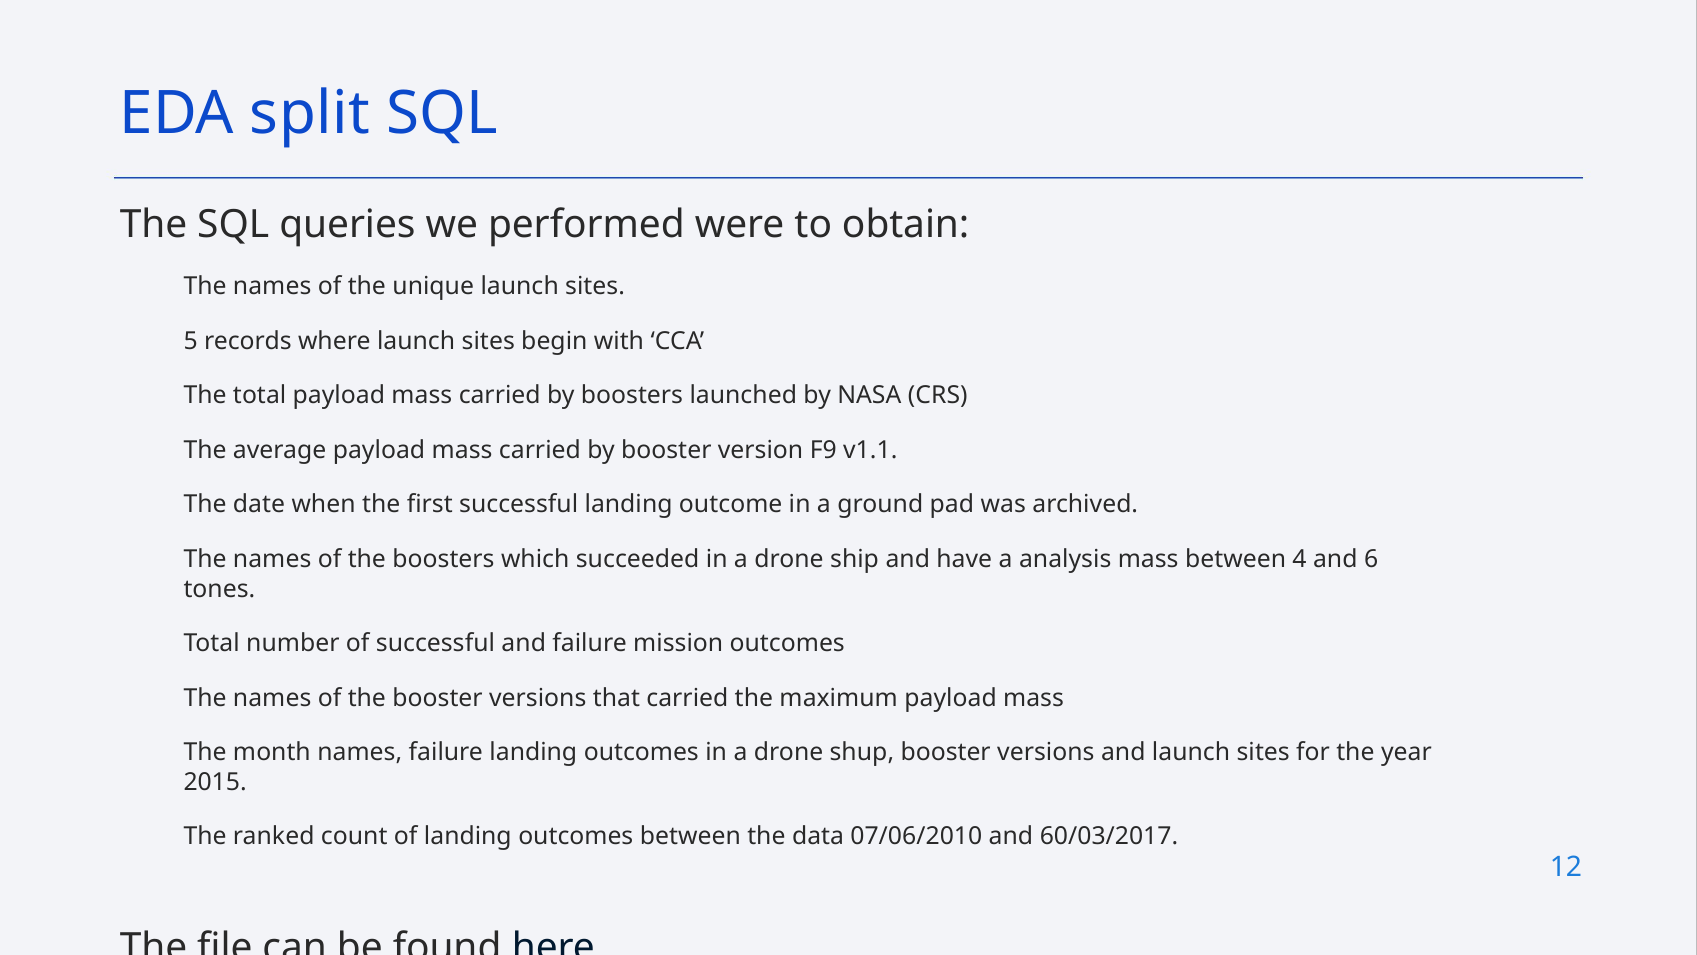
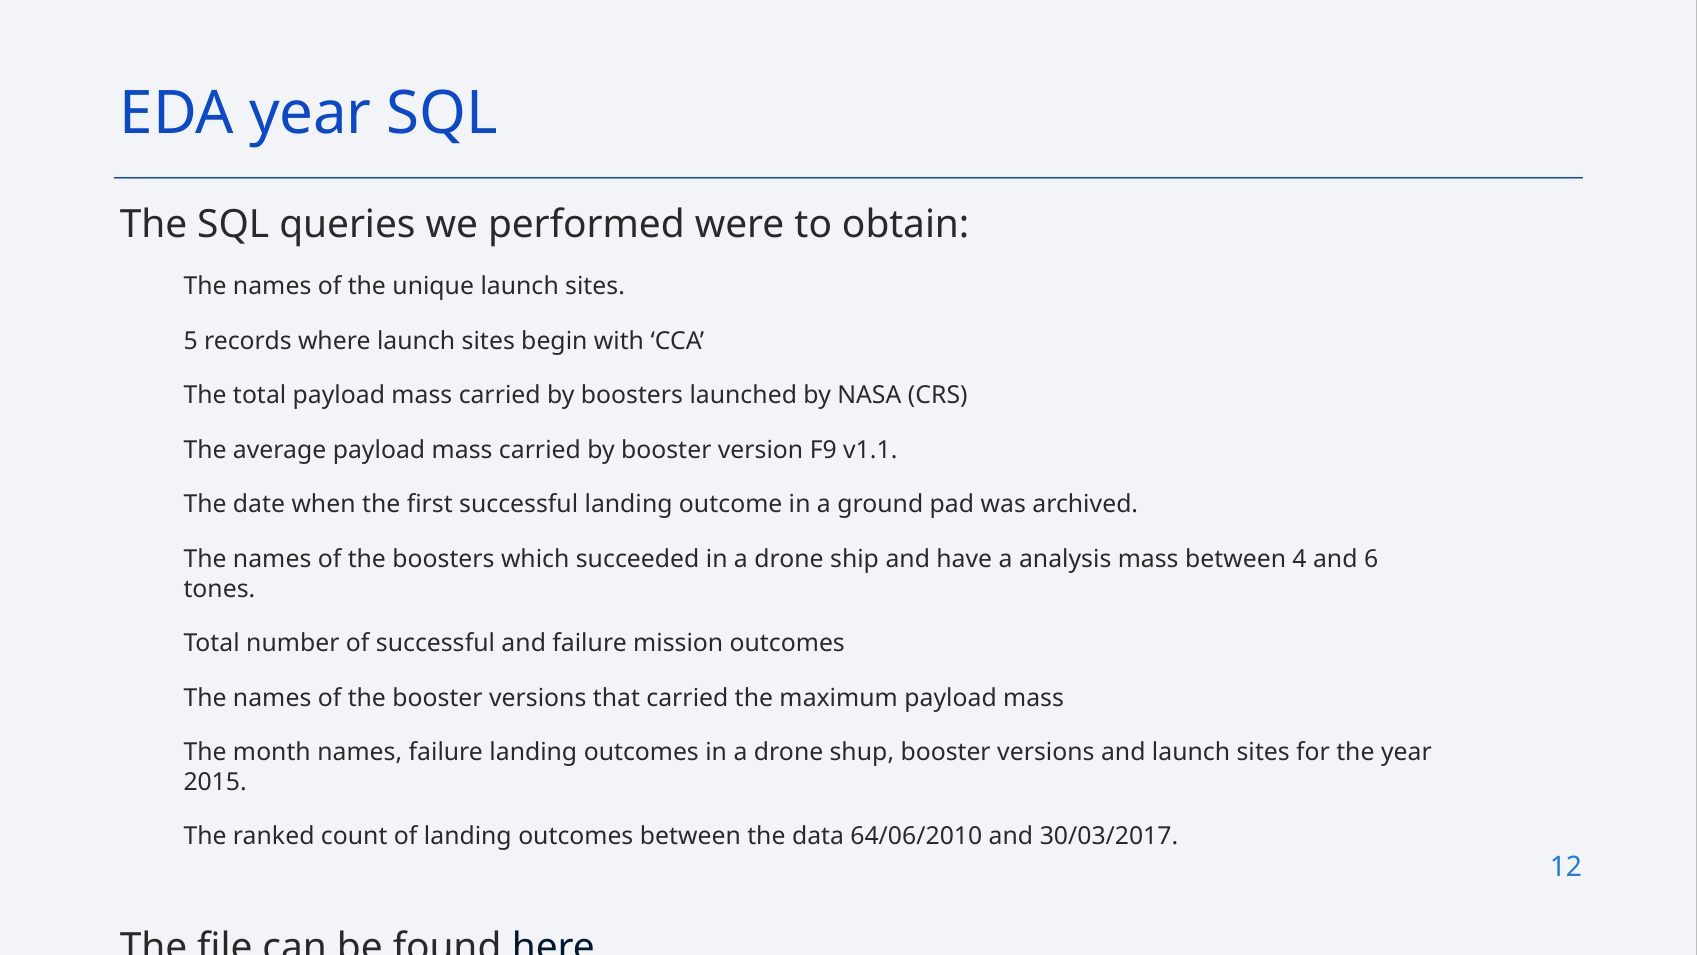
EDA split: split -> year
07/06/2010: 07/06/2010 -> 64/06/2010
60/03/2017: 60/03/2017 -> 30/03/2017
